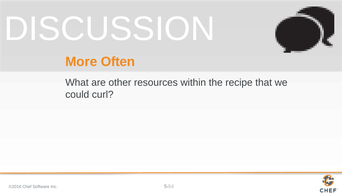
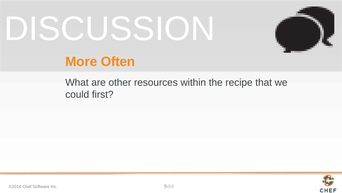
curl: curl -> first
